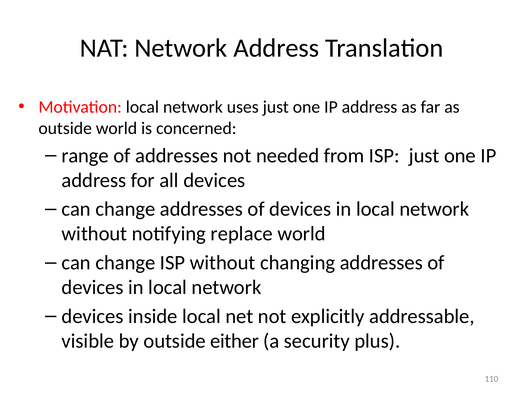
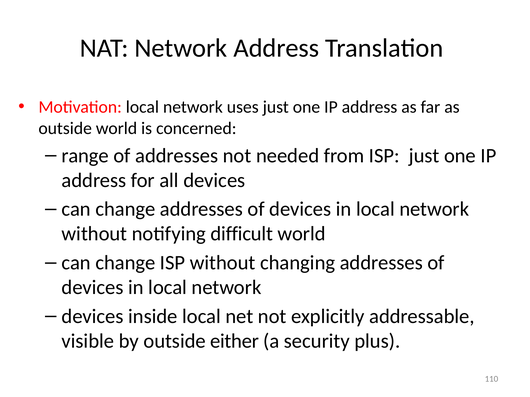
replace: replace -> difficult
